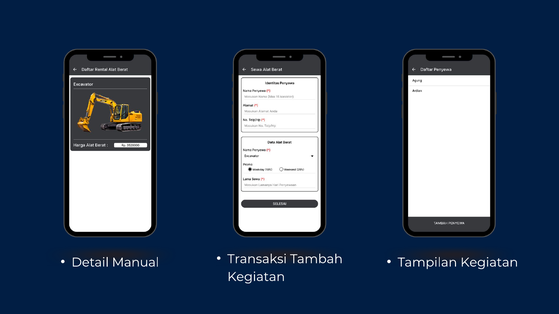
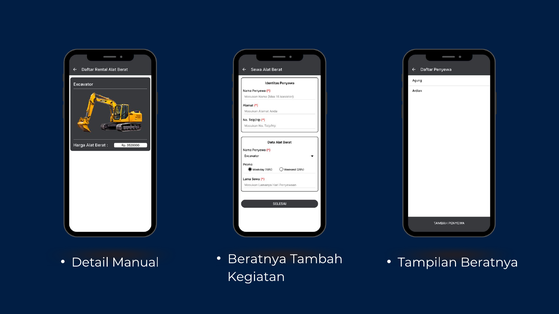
Transaksi at (257, 259): Transaksi -> Beratnya
Tampilan Kegiatan: Kegiatan -> Beratnya
